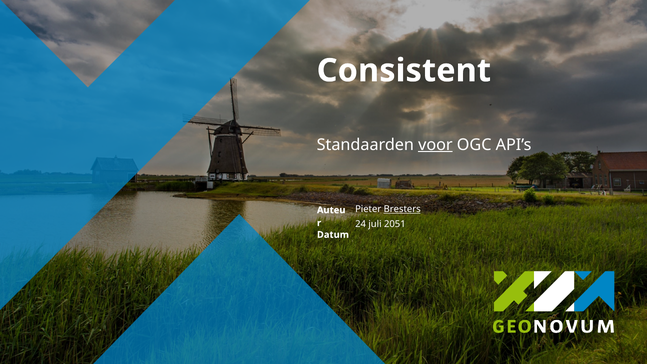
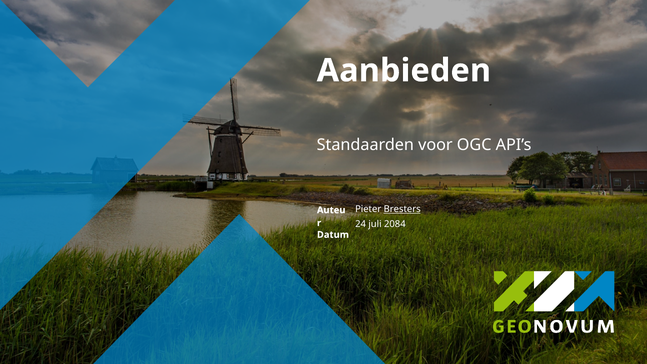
Consistent: Consistent -> Aanbieden
voor underline: present -> none
2051: 2051 -> 2084
